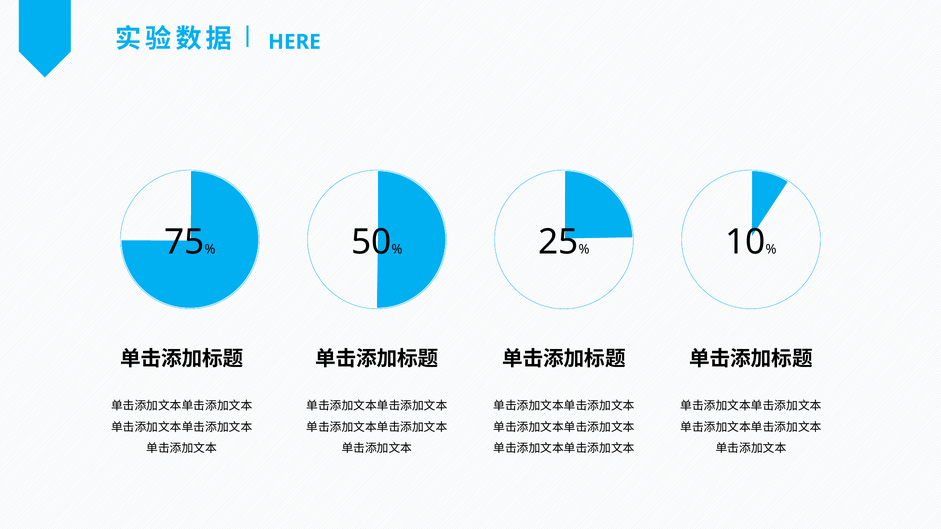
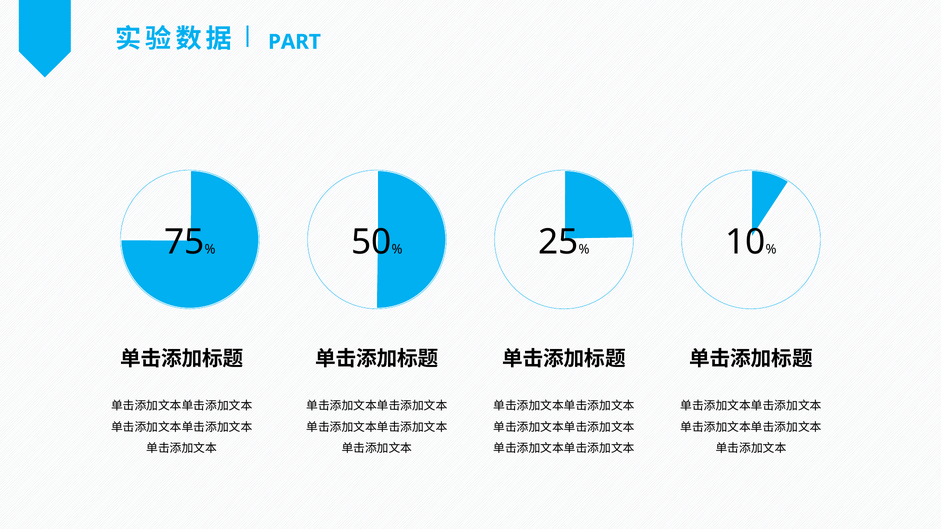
HERE: HERE -> PART
